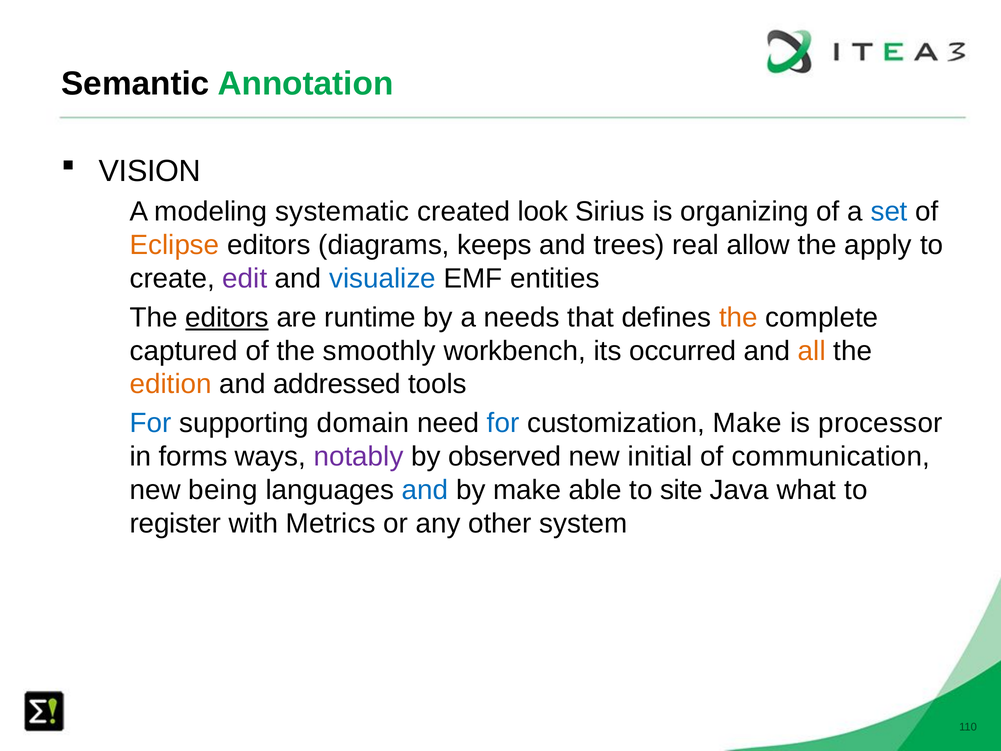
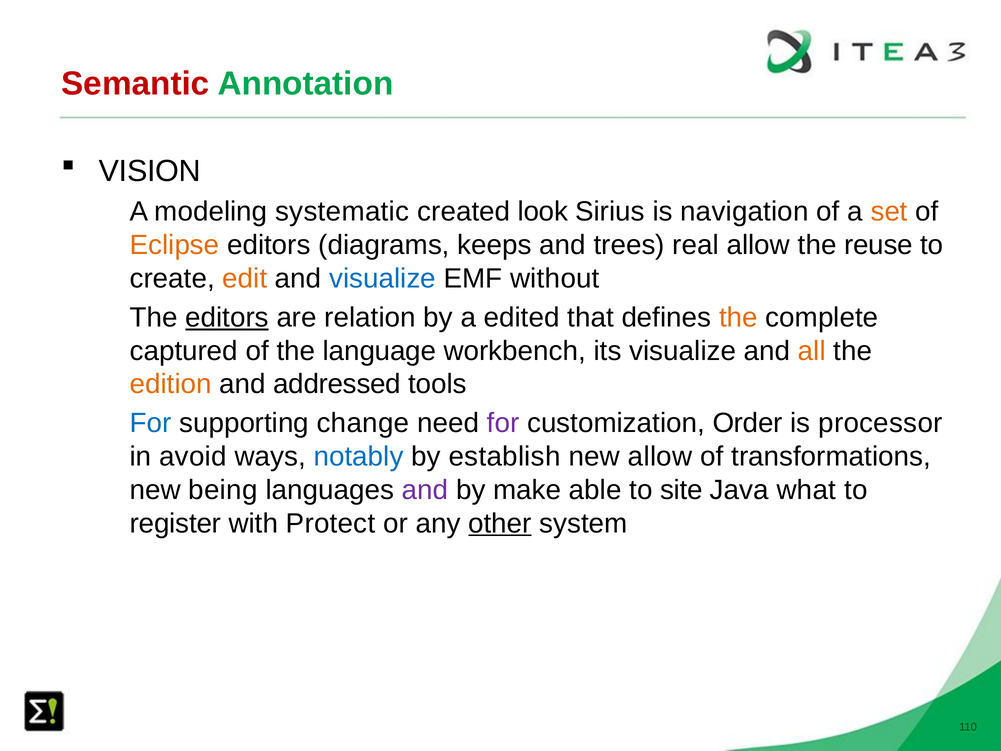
Semantic colour: black -> red
organizing: organizing -> navigation
set colour: blue -> orange
apply: apply -> reuse
edit colour: purple -> orange
entities: entities -> without
runtime: runtime -> relation
needs: needs -> edited
smoothly: smoothly -> language
its occurred: occurred -> visualize
domain: domain -> change
for at (503, 423) colour: blue -> purple
customization Make: Make -> Order
forms: forms -> avoid
notably colour: purple -> blue
observed: observed -> establish
new initial: initial -> allow
communication: communication -> transformations
and at (425, 490) colour: blue -> purple
Metrics: Metrics -> Protect
other underline: none -> present
